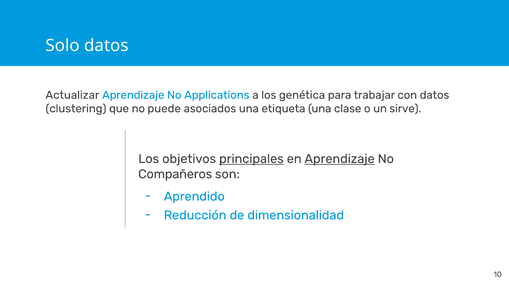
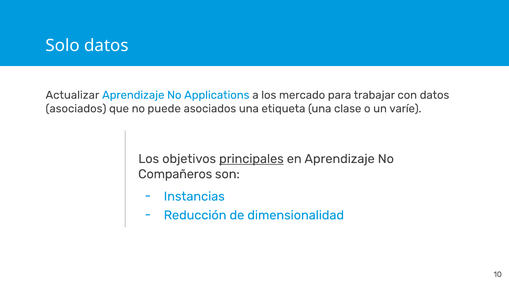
genética: genética -> mercado
clustering at (76, 109): clustering -> asociados
sirve: sirve -> varíe
Aprendizaje at (340, 159) underline: present -> none
Aprendido: Aprendido -> Instancias
